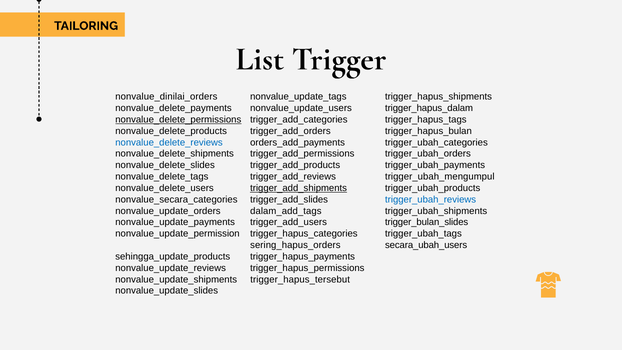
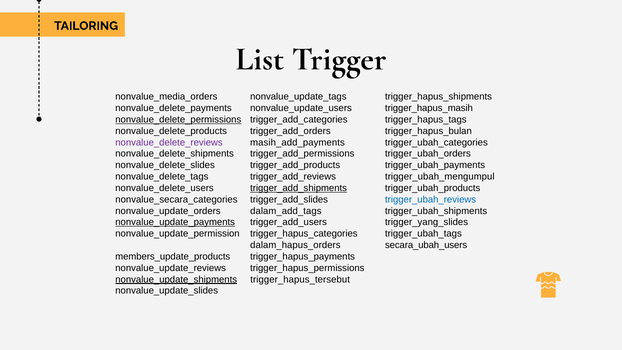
nonvalue_dinilai_orders: nonvalue_dinilai_orders -> nonvalue_media_orders
trigger_hapus_dalam: trigger_hapus_dalam -> trigger_hapus_masih
nonvalue_delete_reviews colour: blue -> purple
orders_add_payments: orders_add_payments -> masih_add_payments
nonvalue_update_payments underline: none -> present
trigger_bulan_slides: trigger_bulan_slides -> trigger_yang_slides
sering_hapus_orders: sering_hapus_orders -> dalam_hapus_orders
sehingga_update_products: sehingga_update_products -> members_update_products
nonvalue_update_shipments underline: none -> present
